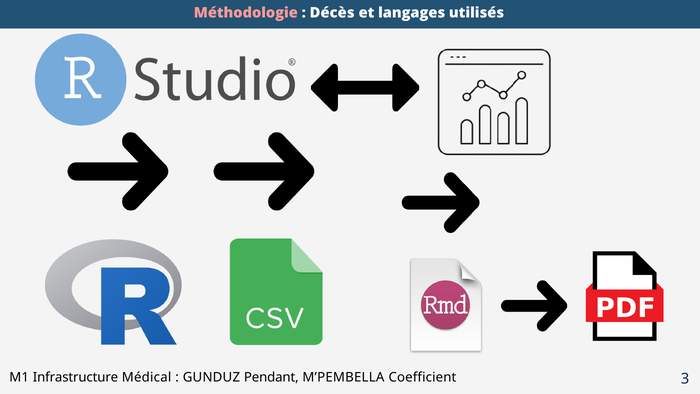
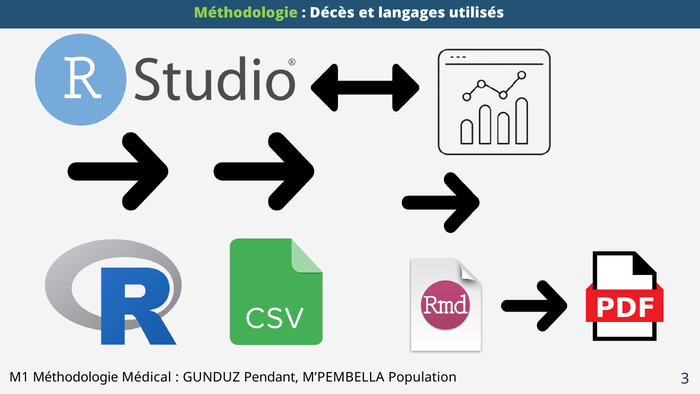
Méthodologie at (246, 13) colour: pink -> light green
M1 Infrastructure: Infrastructure -> Méthodologie
Coefficient: Coefficient -> Population
